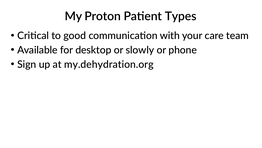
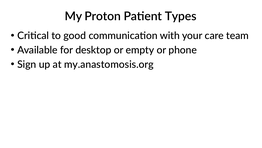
slowly: slowly -> empty
my.dehydration.org: my.dehydration.org -> my.anastomosis.org
